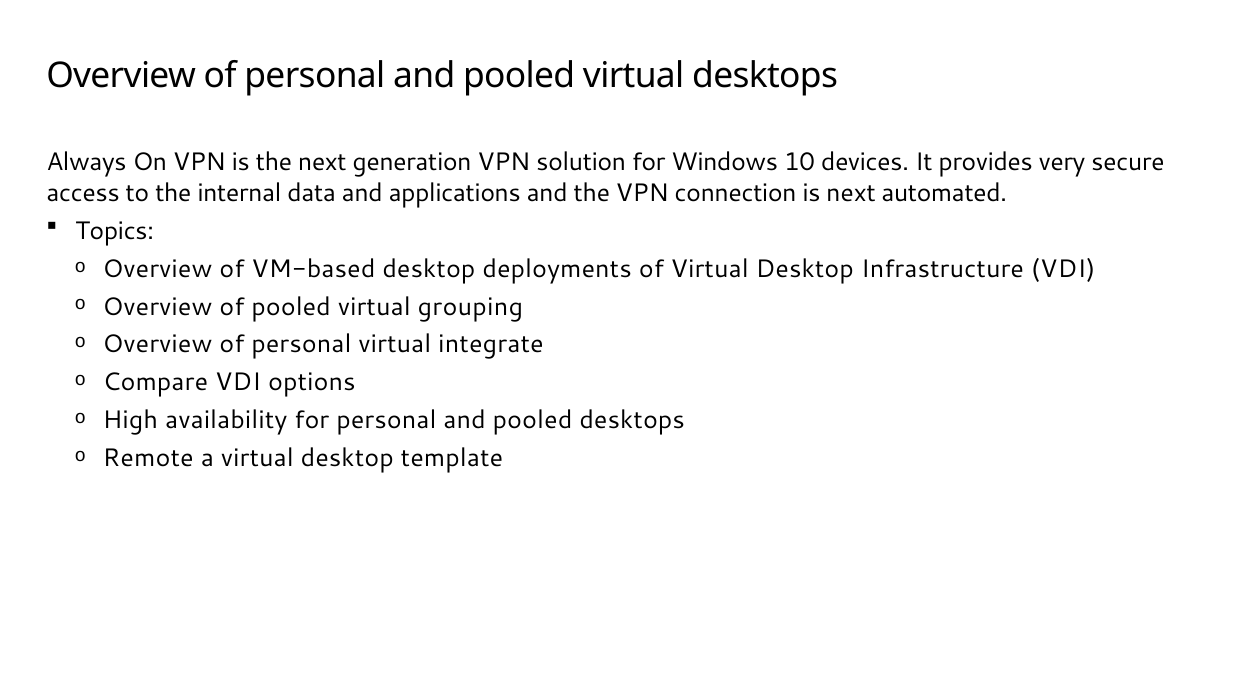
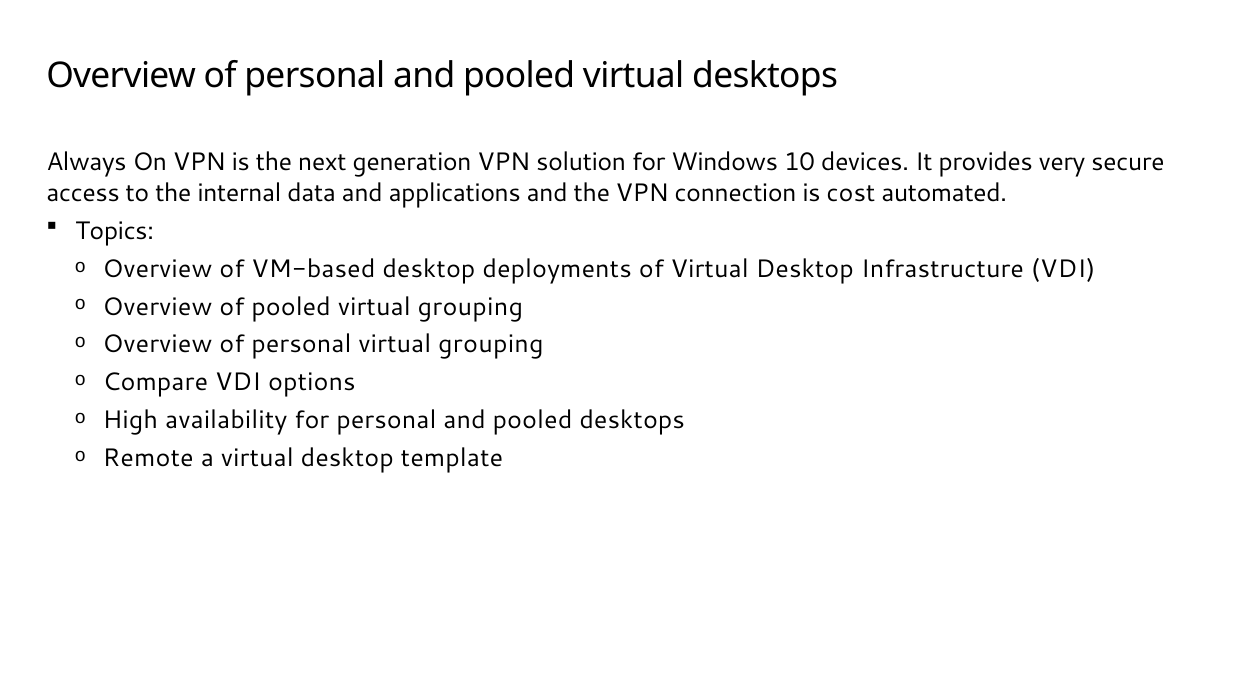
is next: next -> cost
personal virtual integrate: integrate -> grouping
